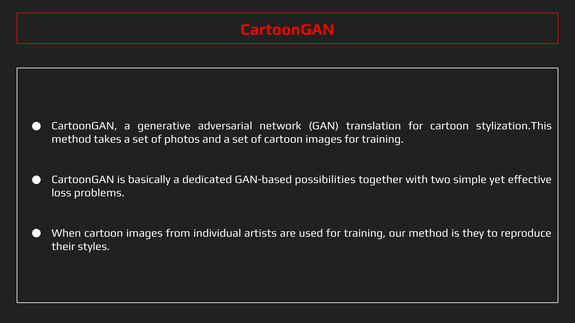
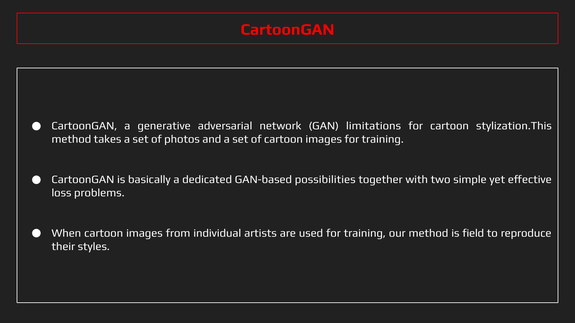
translation: translation -> limitations
they: they -> field
